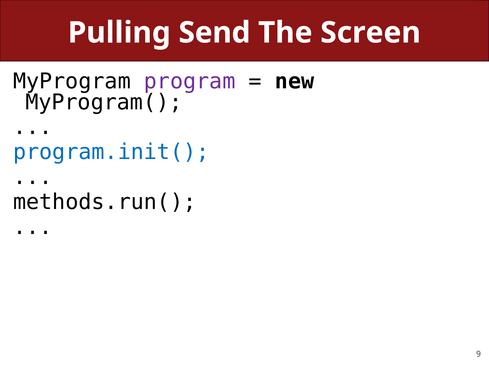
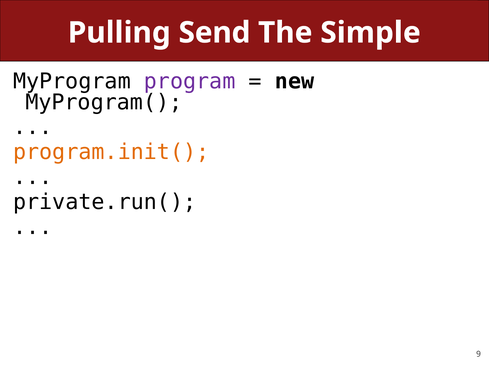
Screen: Screen -> Simple
program.init( colour: blue -> orange
methods.run(: methods.run( -> private.run(
